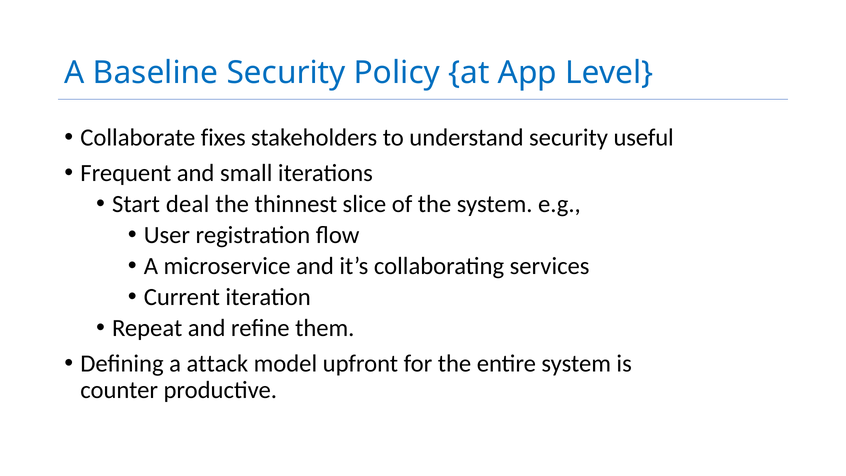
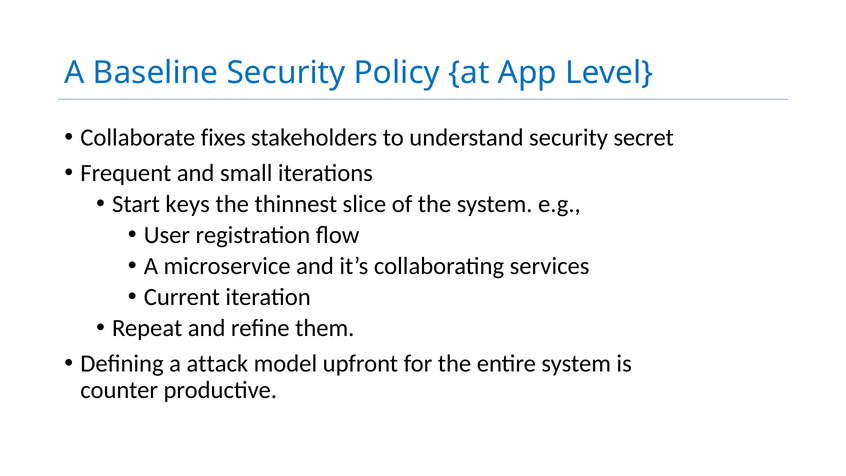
useful: useful -> secret
deal: deal -> keys
